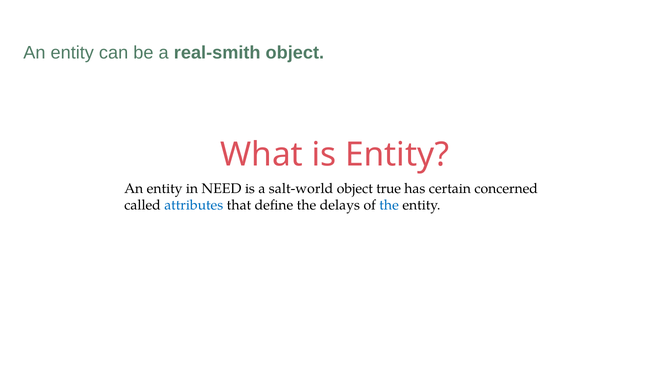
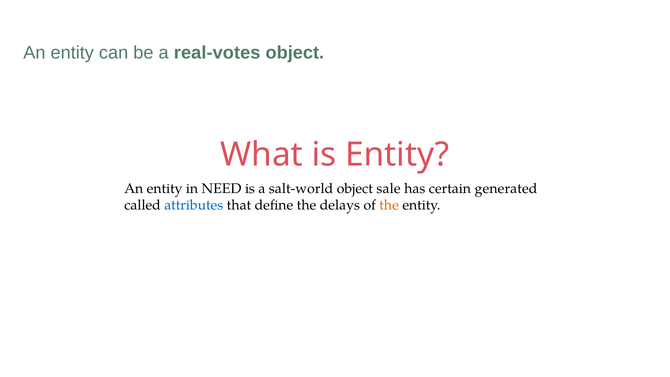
real-smith: real-smith -> real-votes
true: true -> sale
concerned: concerned -> generated
the at (389, 205) colour: blue -> orange
